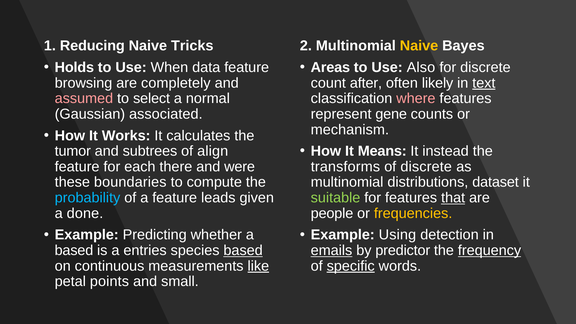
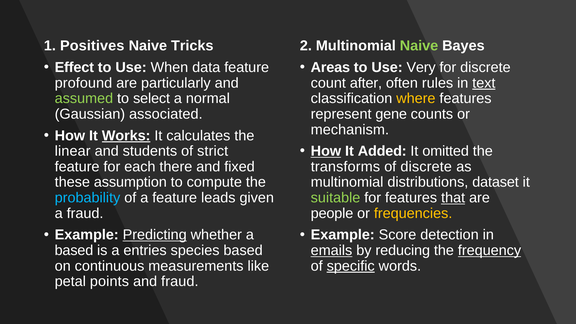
Reducing: Reducing -> Positives
Naive at (419, 46) colour: yellow -> light green
Holds: Holds -> Effect
Also: Also -> Very
browsing: browsing -> profound
completely: completely -> particularly
likely: likely -> rules
assumed colour: pink -> light green
where colour: pink -> yellow
Works underline: none -> present
How at (326, 151) underline: none -> present
Means: Means -> Added
instead: instead -> omitted
tumor: tumor -> linear
subtrees: subtrees -> students
align: align -> strict
were: were -> fixed
boundaries: boundaries -> assumption
a done: done -> fraud
Predicting underline: none -> present
Using: Using -> Score
based at (243, 250) underline: present -> none
predictor: predictor -> reducing
like underline: present -> none
and small: small -> fraud
